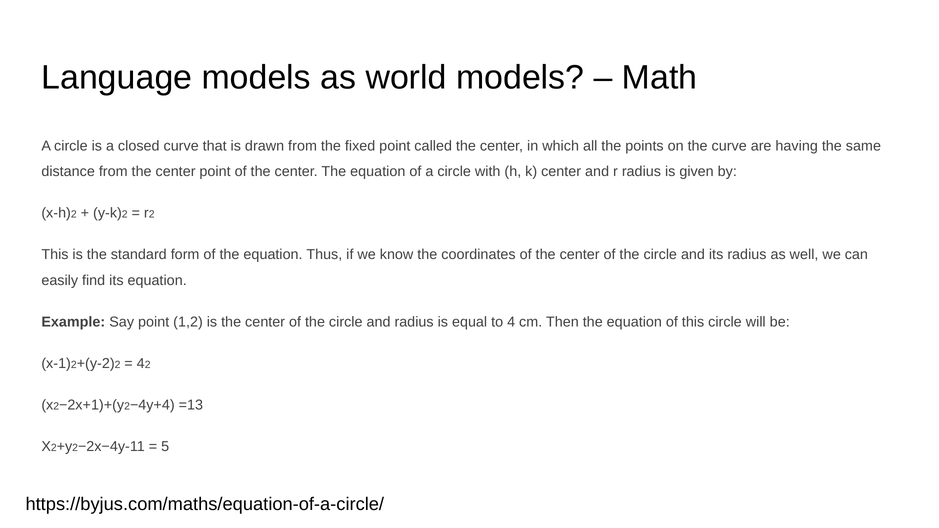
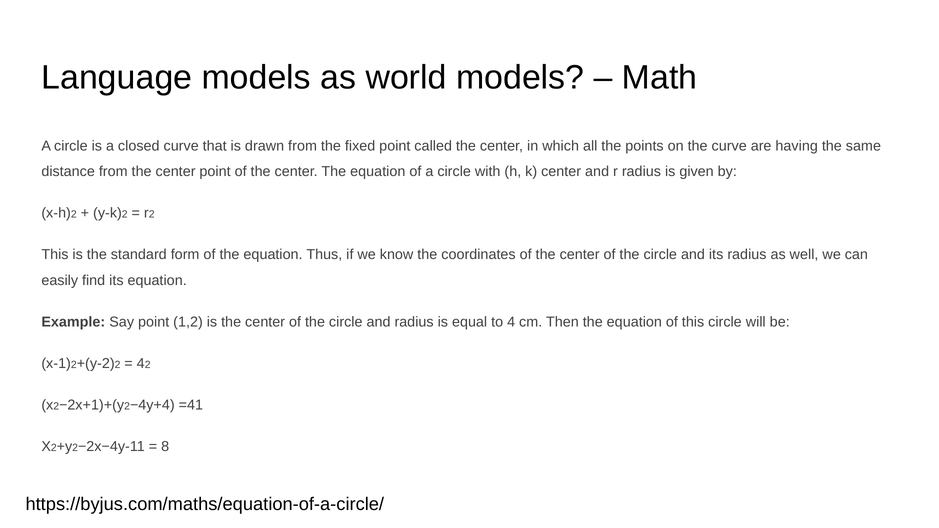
=13: =13 -> =41
5: 5 -> 8
